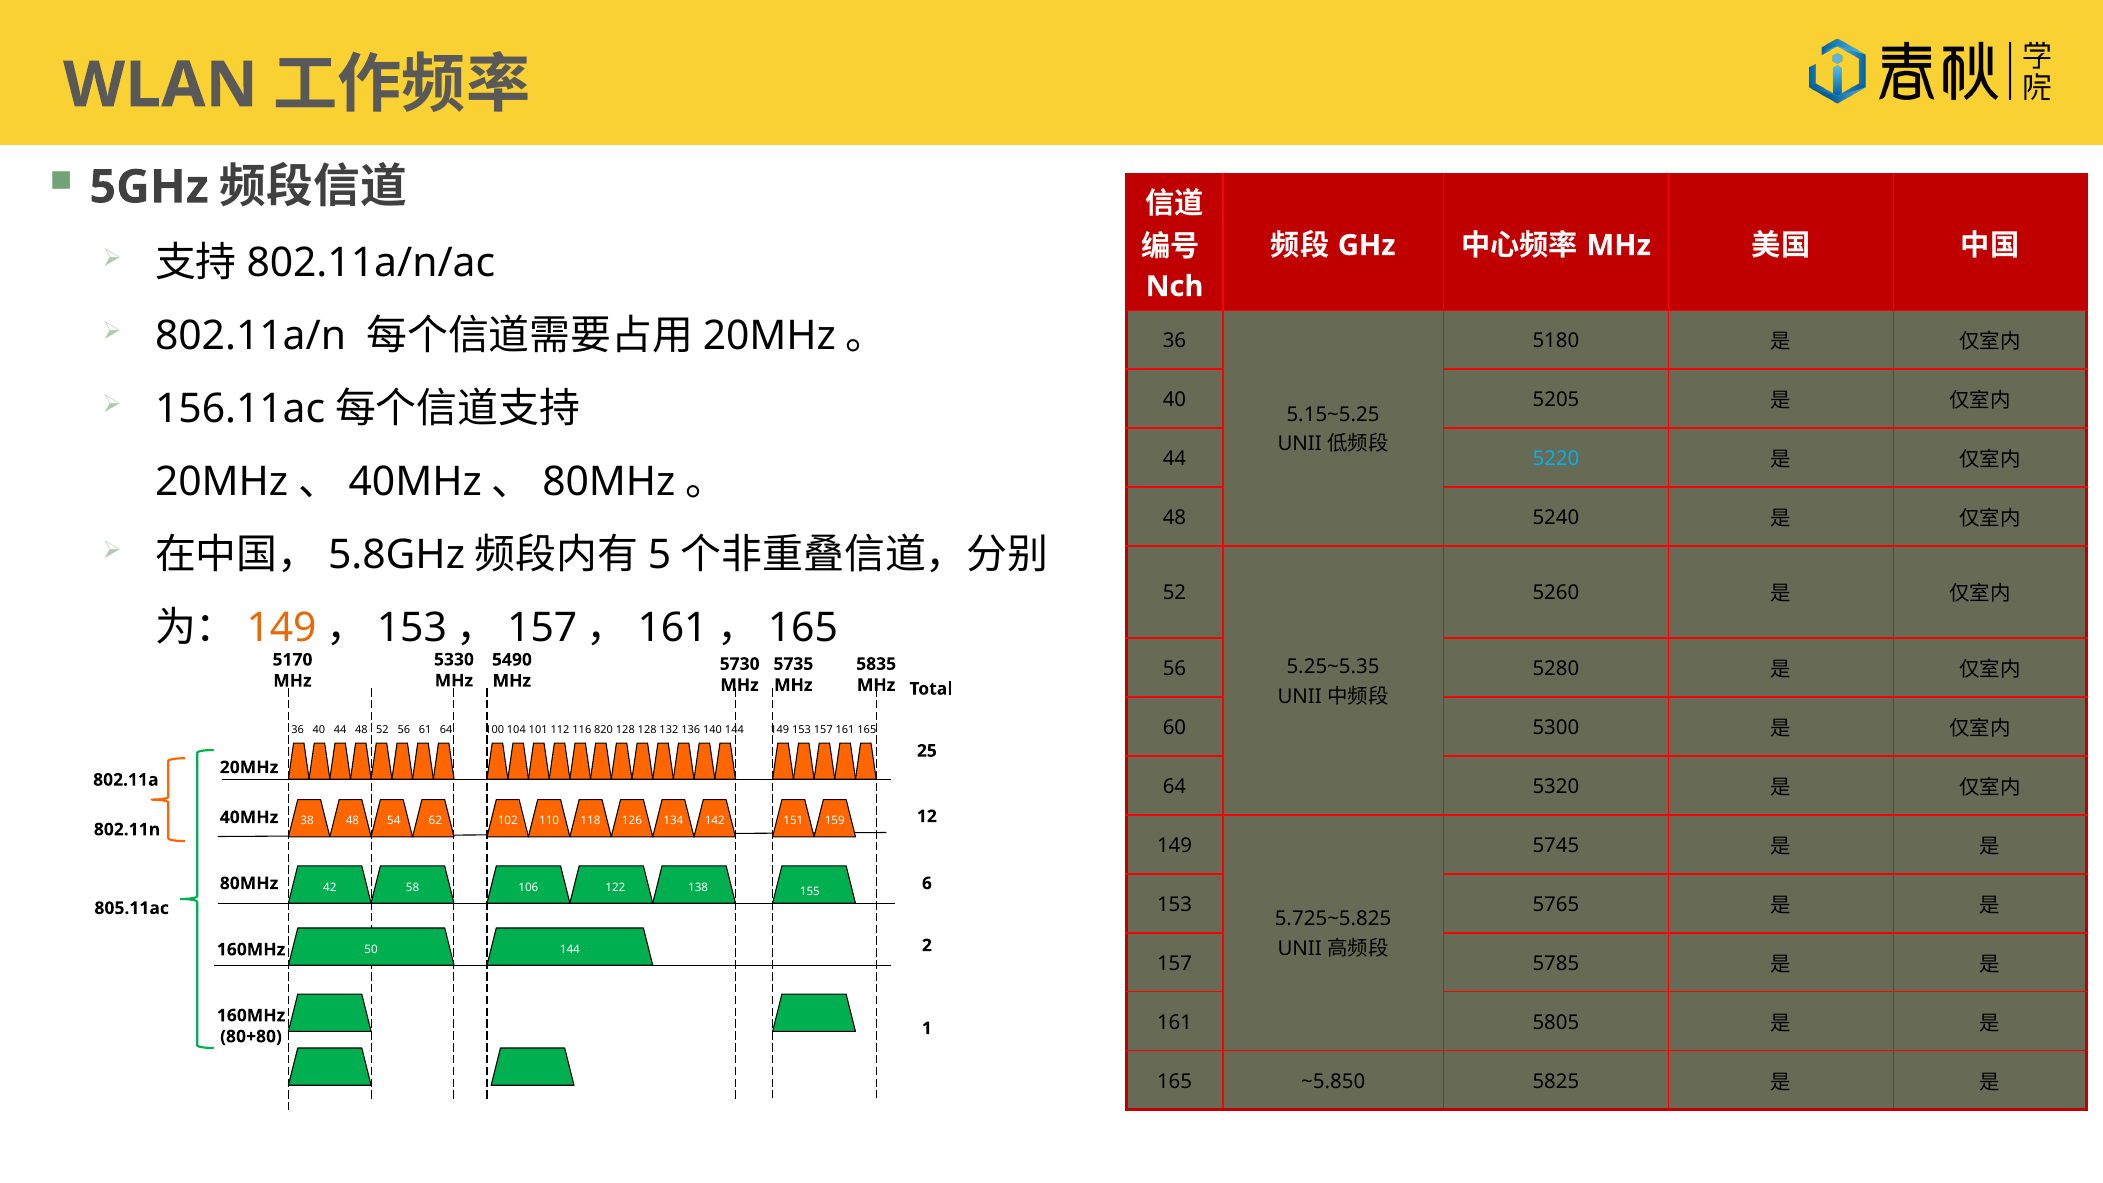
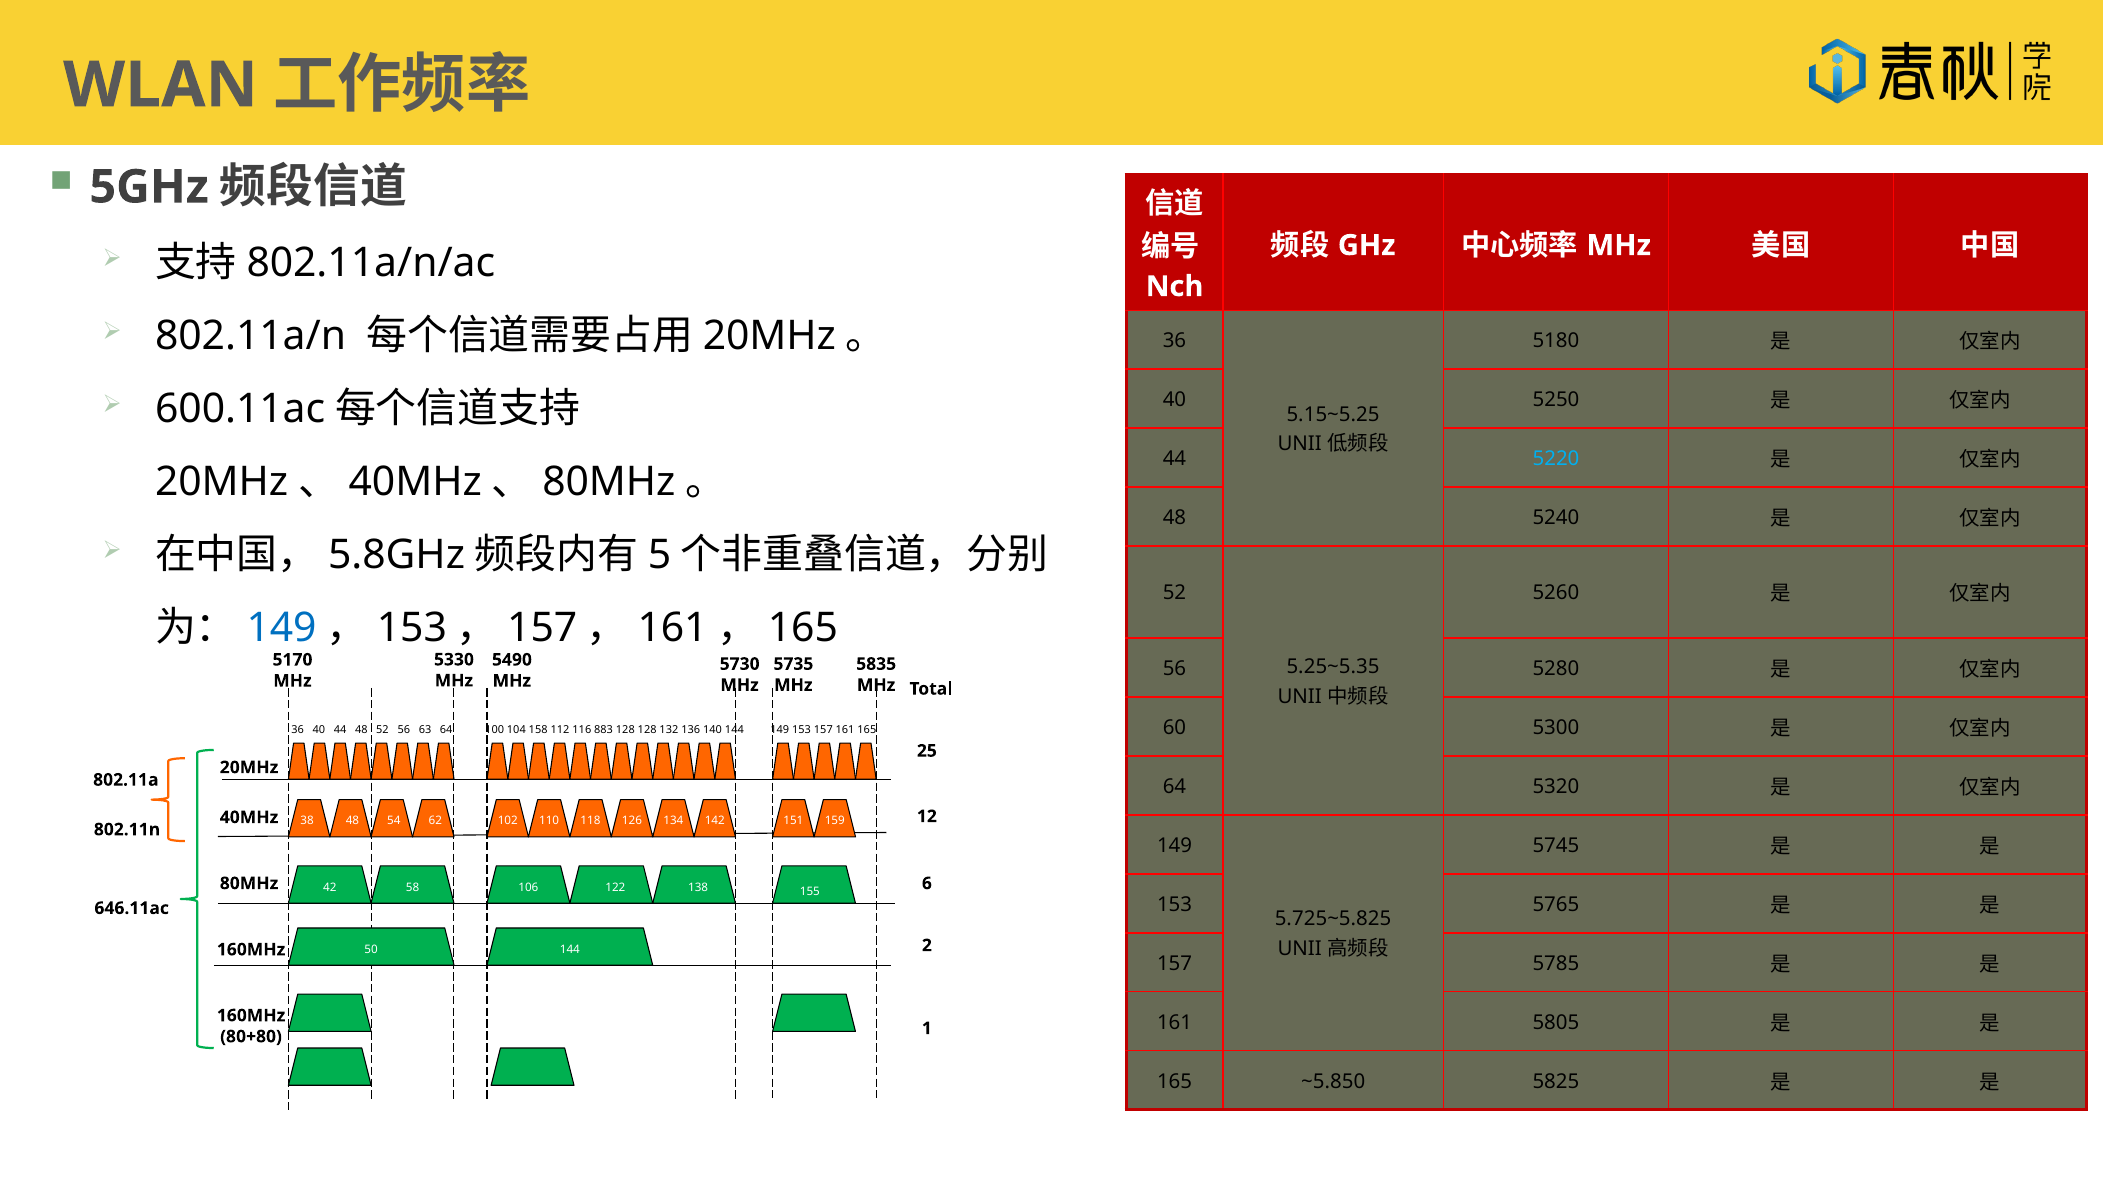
5205: 5205 -> 5250
156.11ac: 156.11ac -> 600.11ac
149 at (282, 628) colour: orange -> blue
61: 61 -> 63
101: 101 -> 158
820: 820 -> 883
805.11ac: 805.11ac -> 646.11ac
